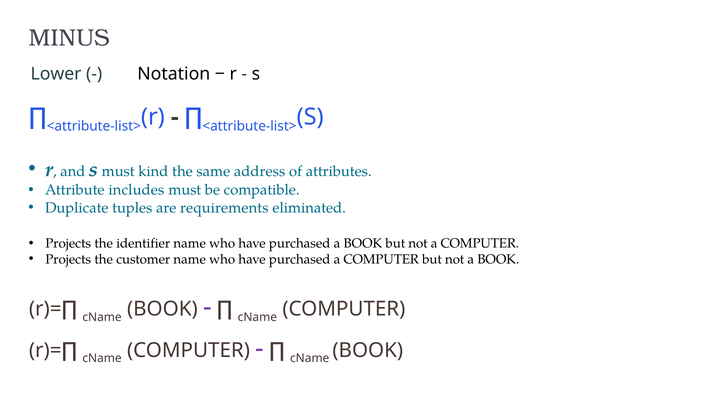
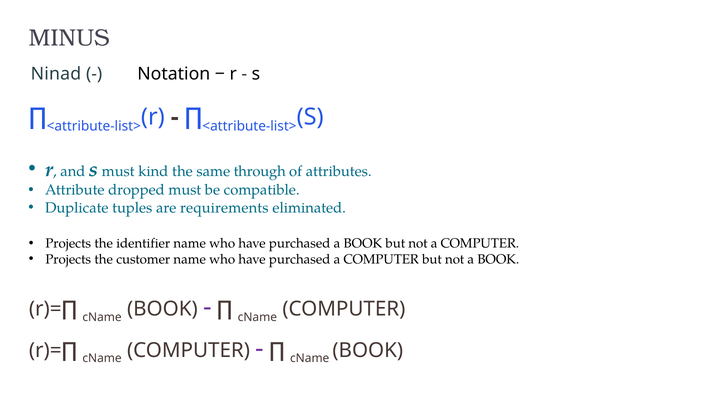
Lower: Lower -> Ninad
address: address -> through
includes: includes -> dropped
